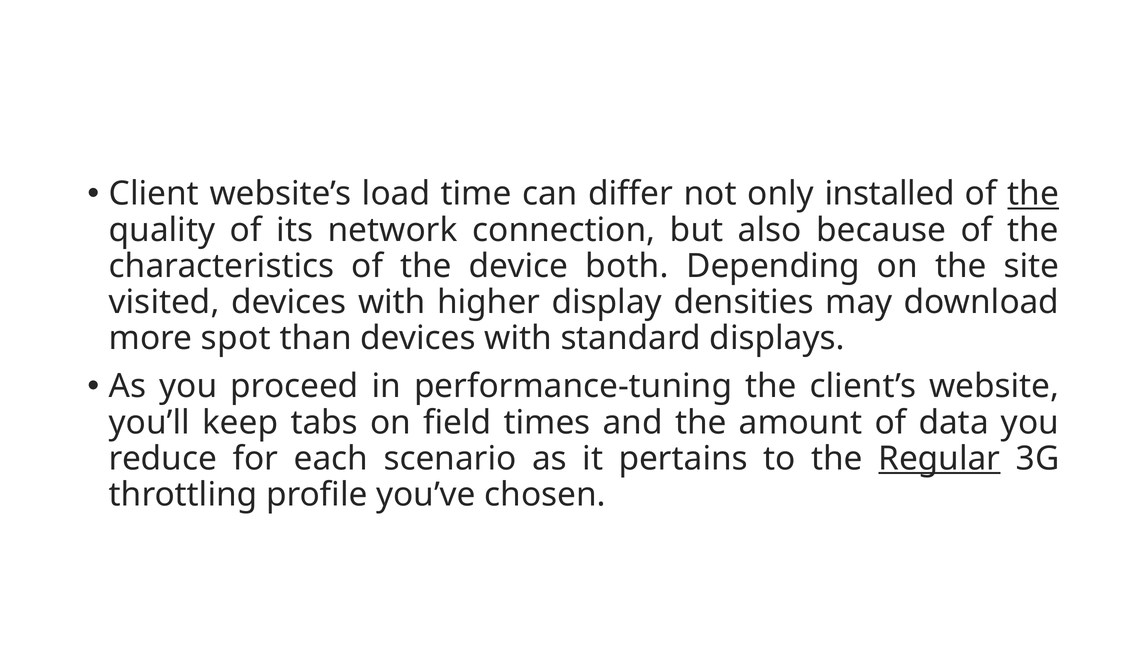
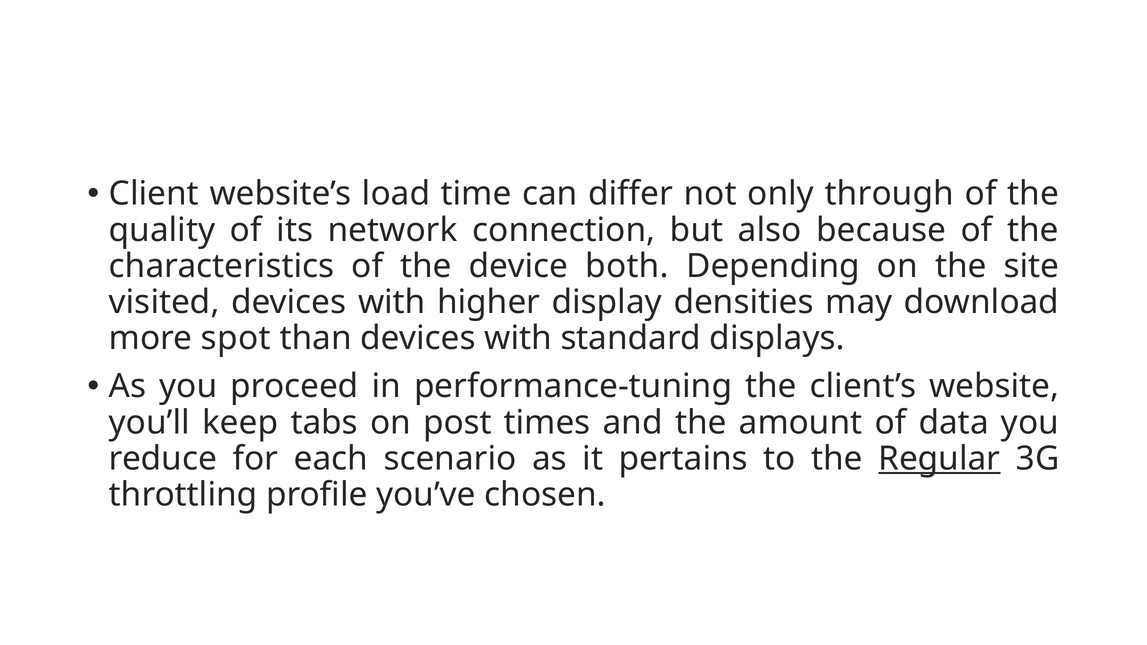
installed: installed -> through
the at (1033, 194) underline: present -> none
field: field -> post
